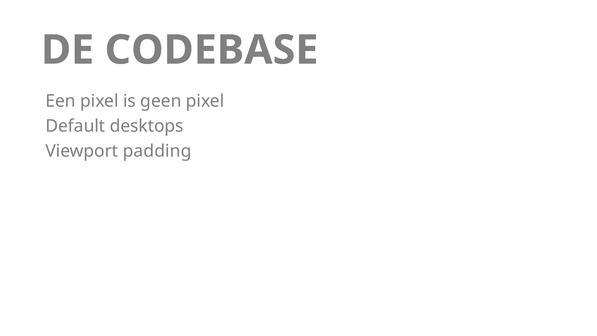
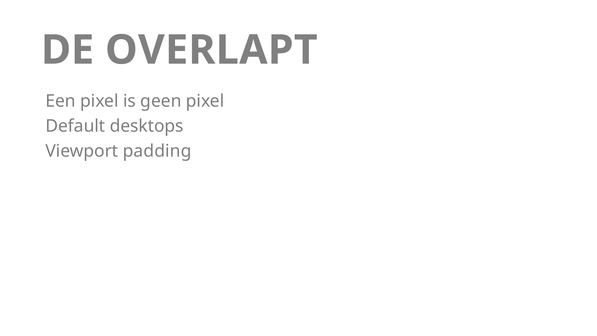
CODEBASE: CODEBASE -> OVERLAPT
